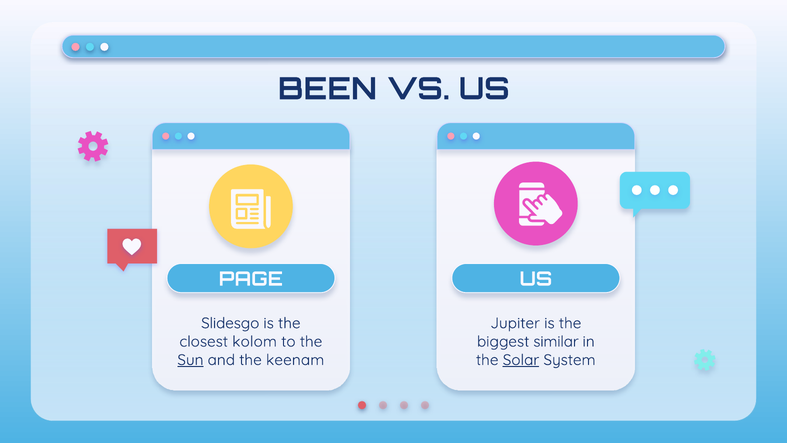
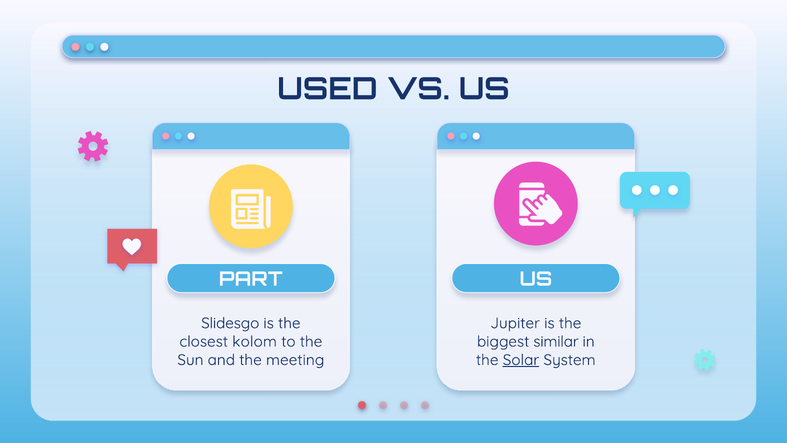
BEEN: BEEN -> USED
PAGE: PAGE -> PART
Sun underline: present -> none
keenam: keenam -> meeting
